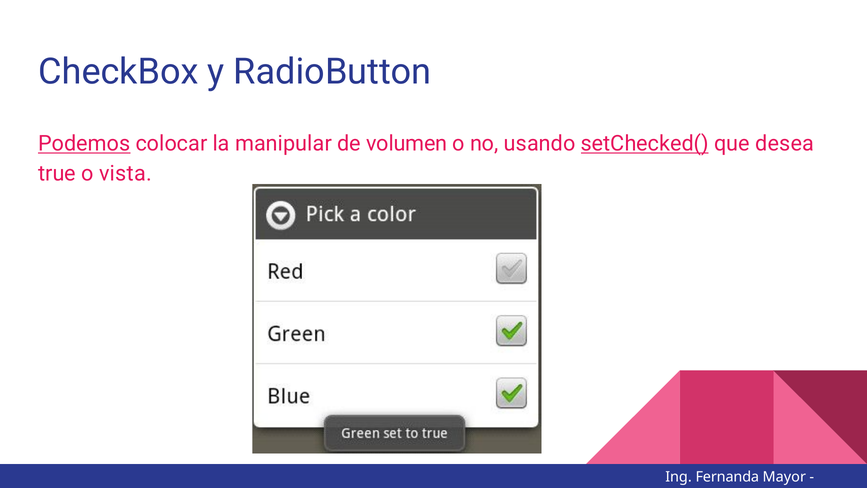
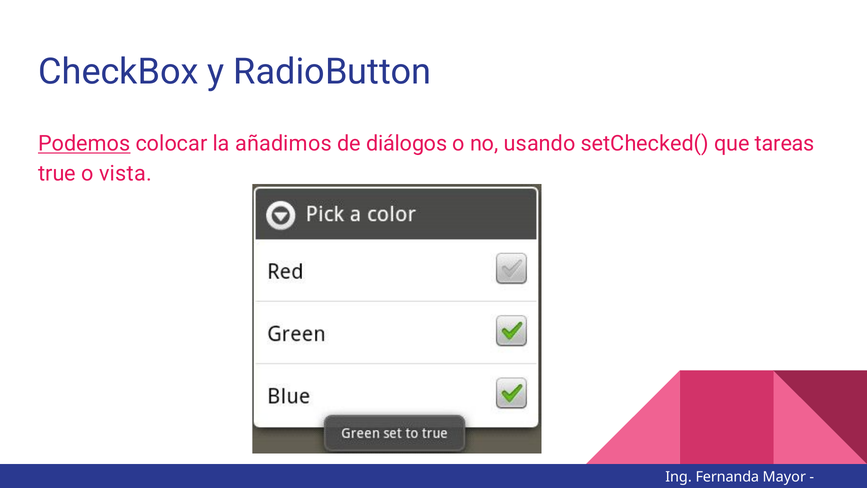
manipular: manipular -> añadimos
volumen: volumen -> diálogos
setChecked( underline: present -> none
desea: desea -> tareas
